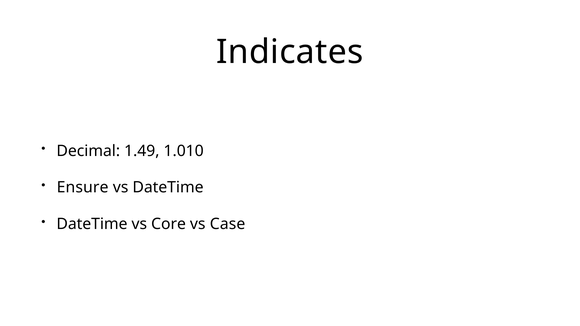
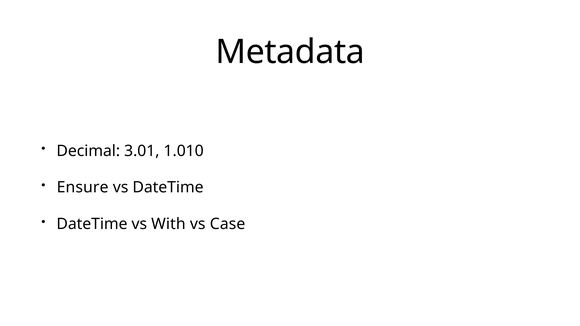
Indicates: Indicates -> Metadata
1.49: 1.49 -> 3.01
Core: Core -> With
